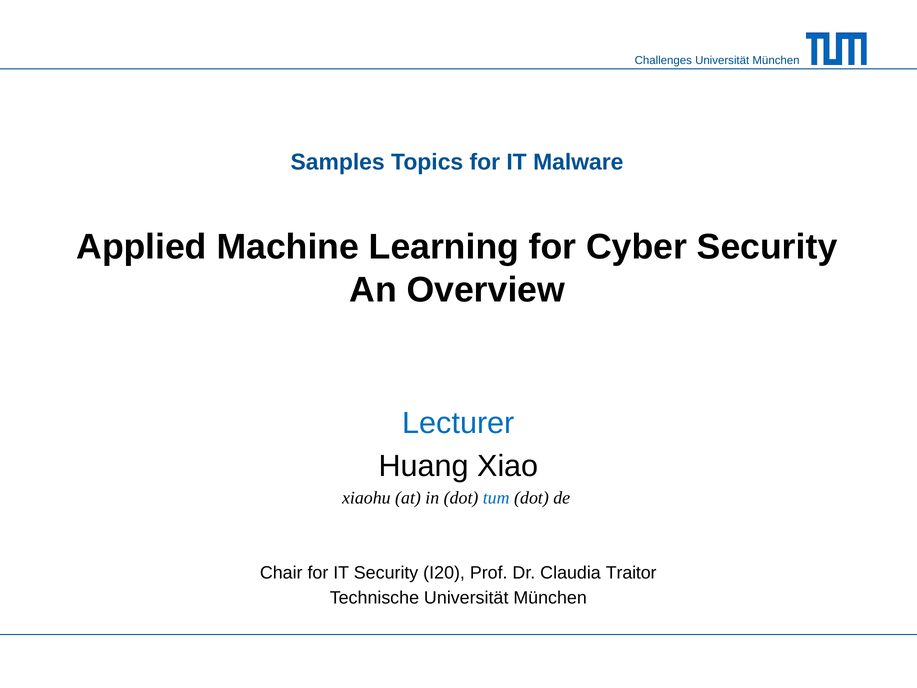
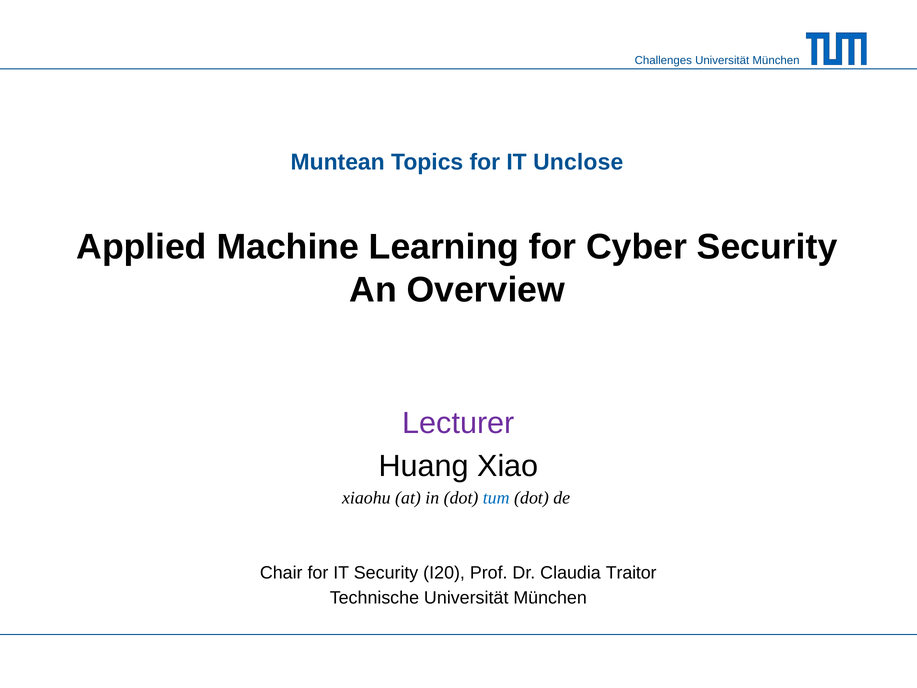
Samples: Samples -> Muntean
Malware: Malware -> Unclose
Lecturer colour: blue -> purple
